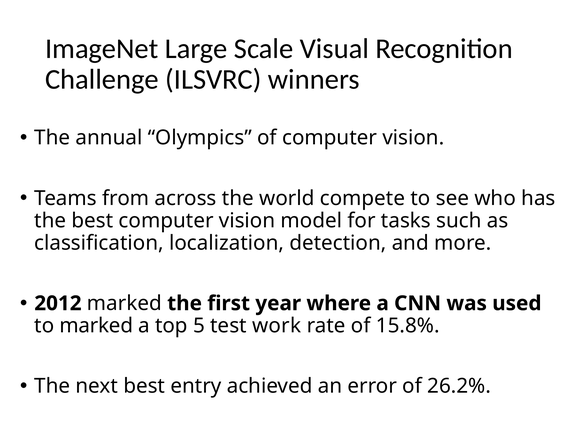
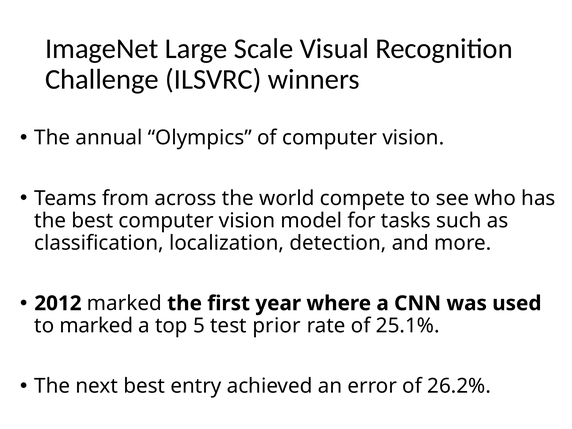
work: work -> prior
15.8%: 15.8% -> 25.1%
